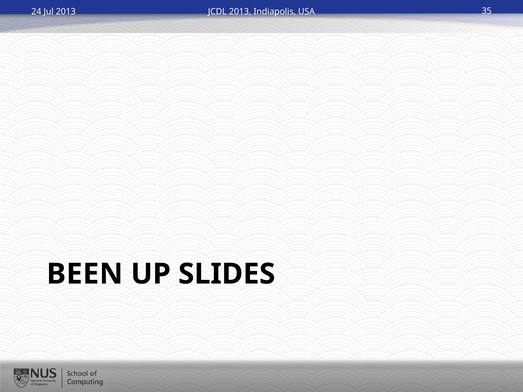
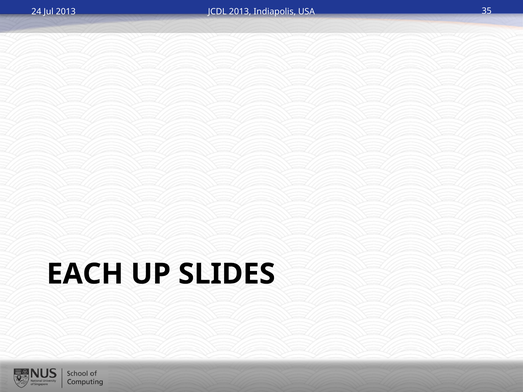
BEEN: BEEN -> EACH
